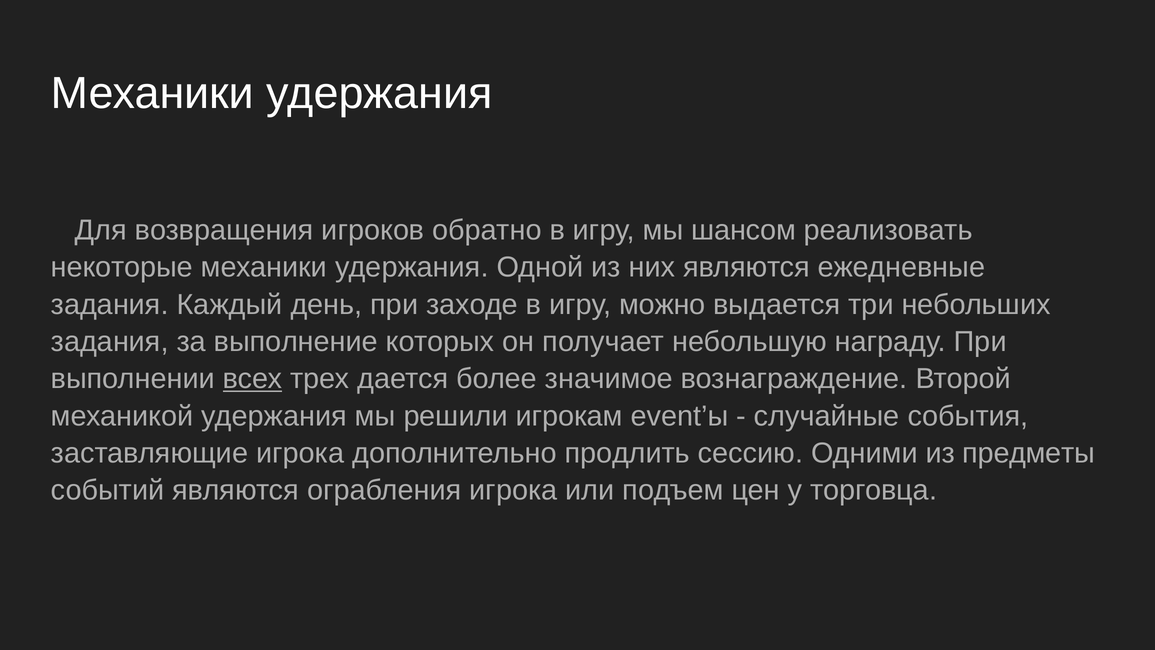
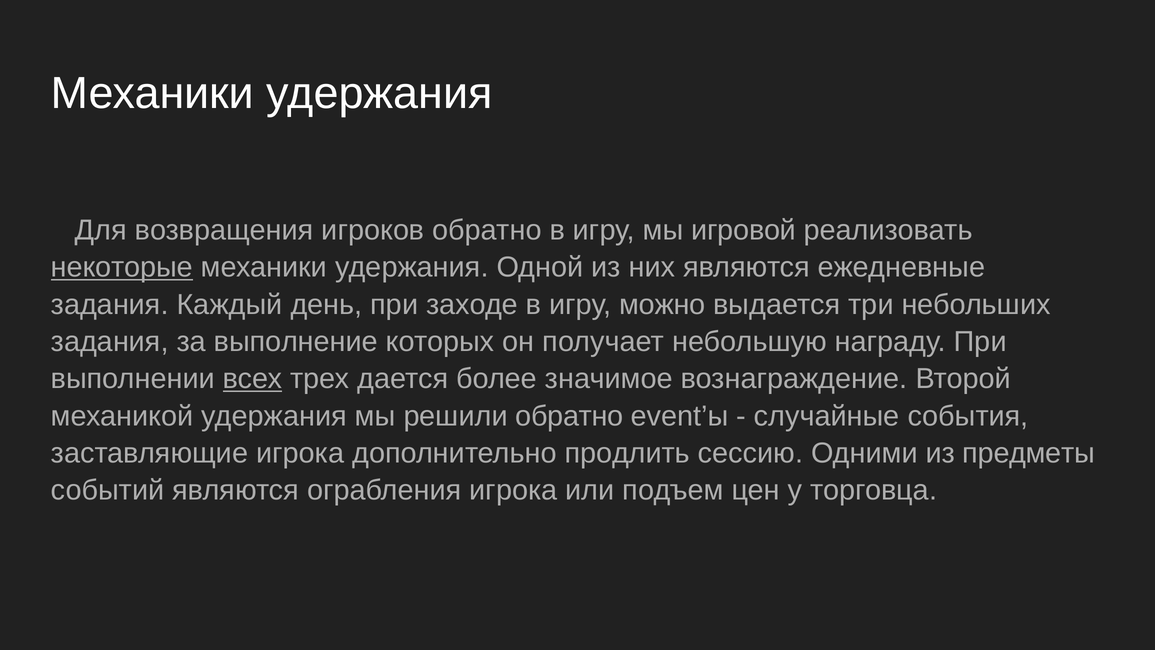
шансом: шансом -> игровой
некоторые underline: none -> present
решили игрокам: игрокам -> обратно
